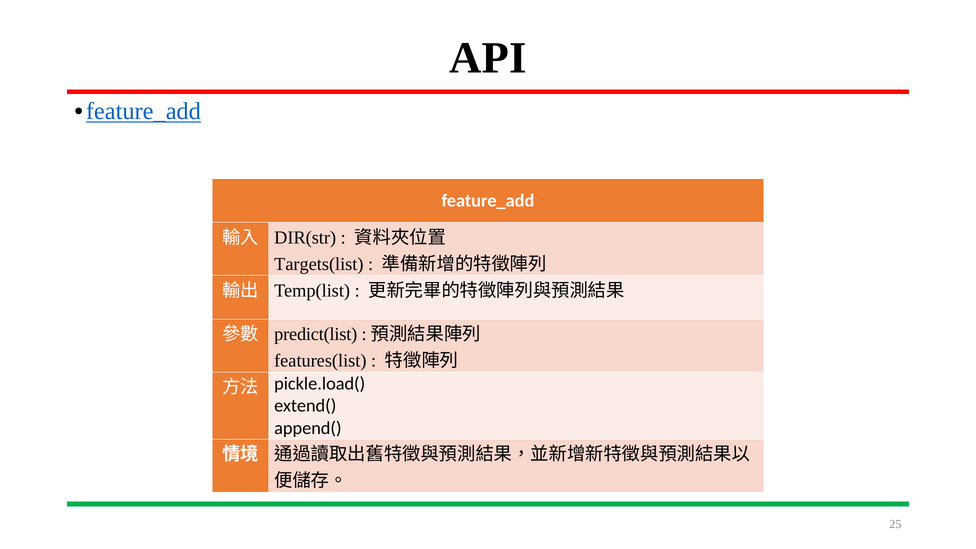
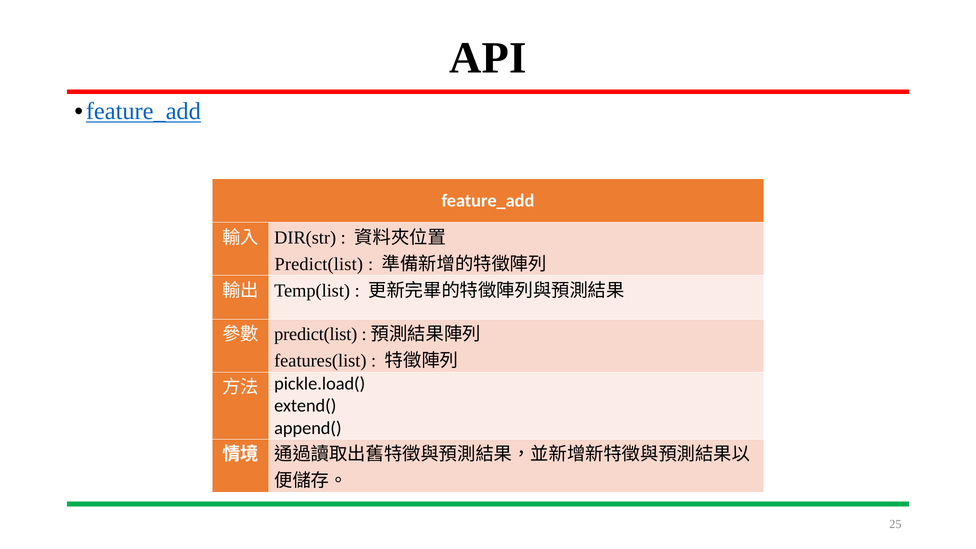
Targets(list at (319, 264): Targets(list -> Predict(list
